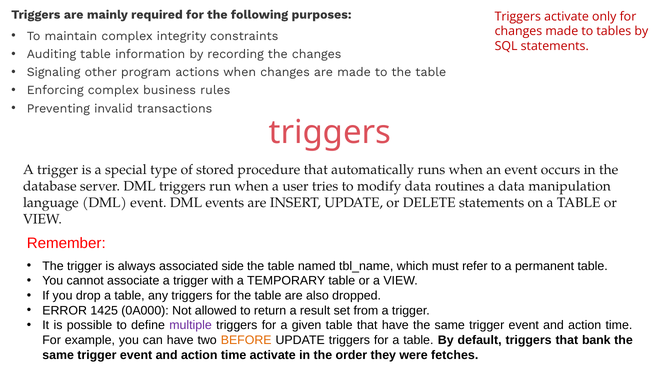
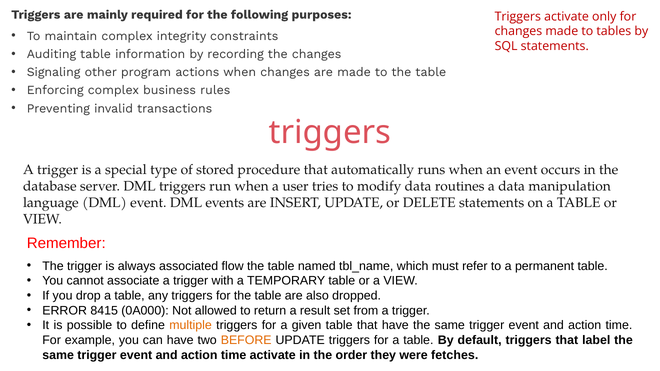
side: side -> flow
1425: 1425 -> 8415
multiple colour: purple -> orange
bank: bank -> label
